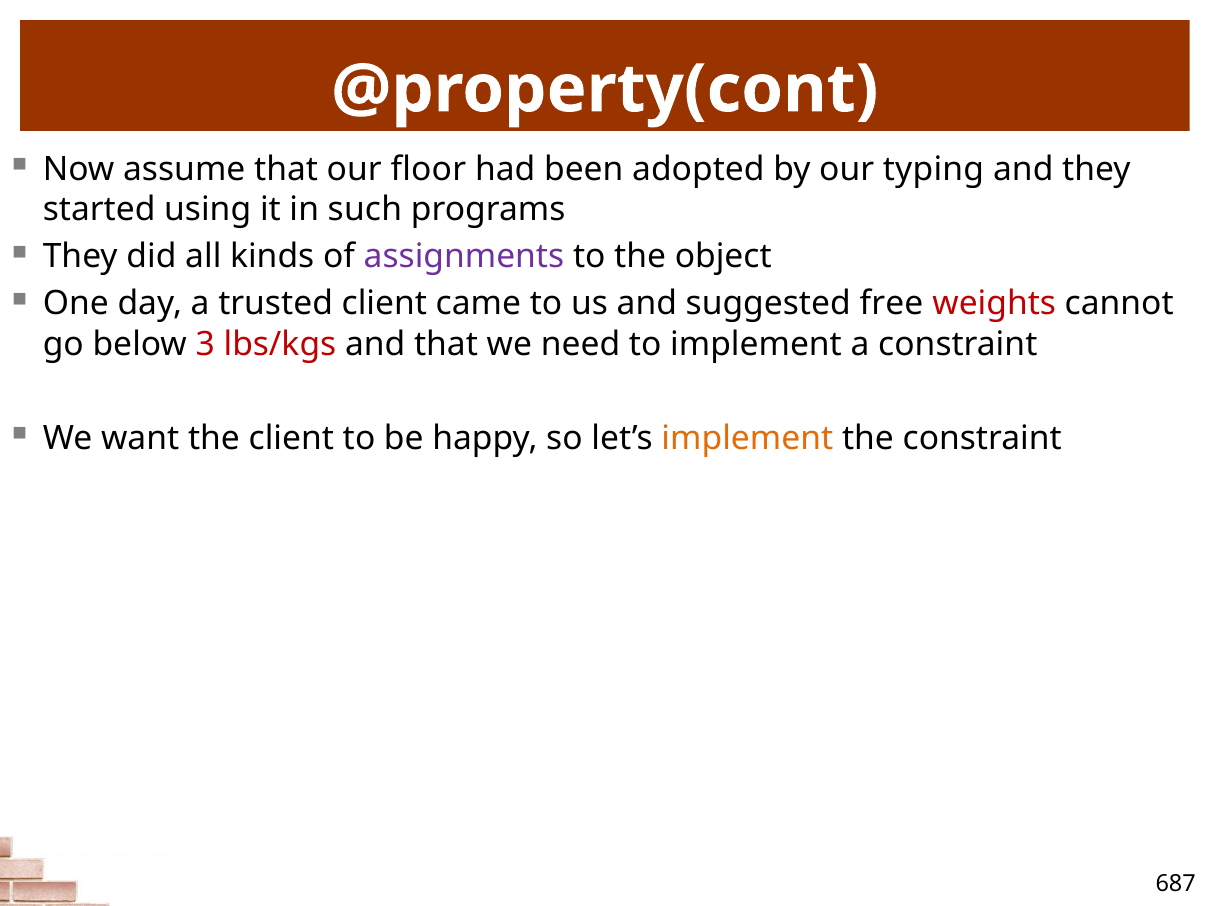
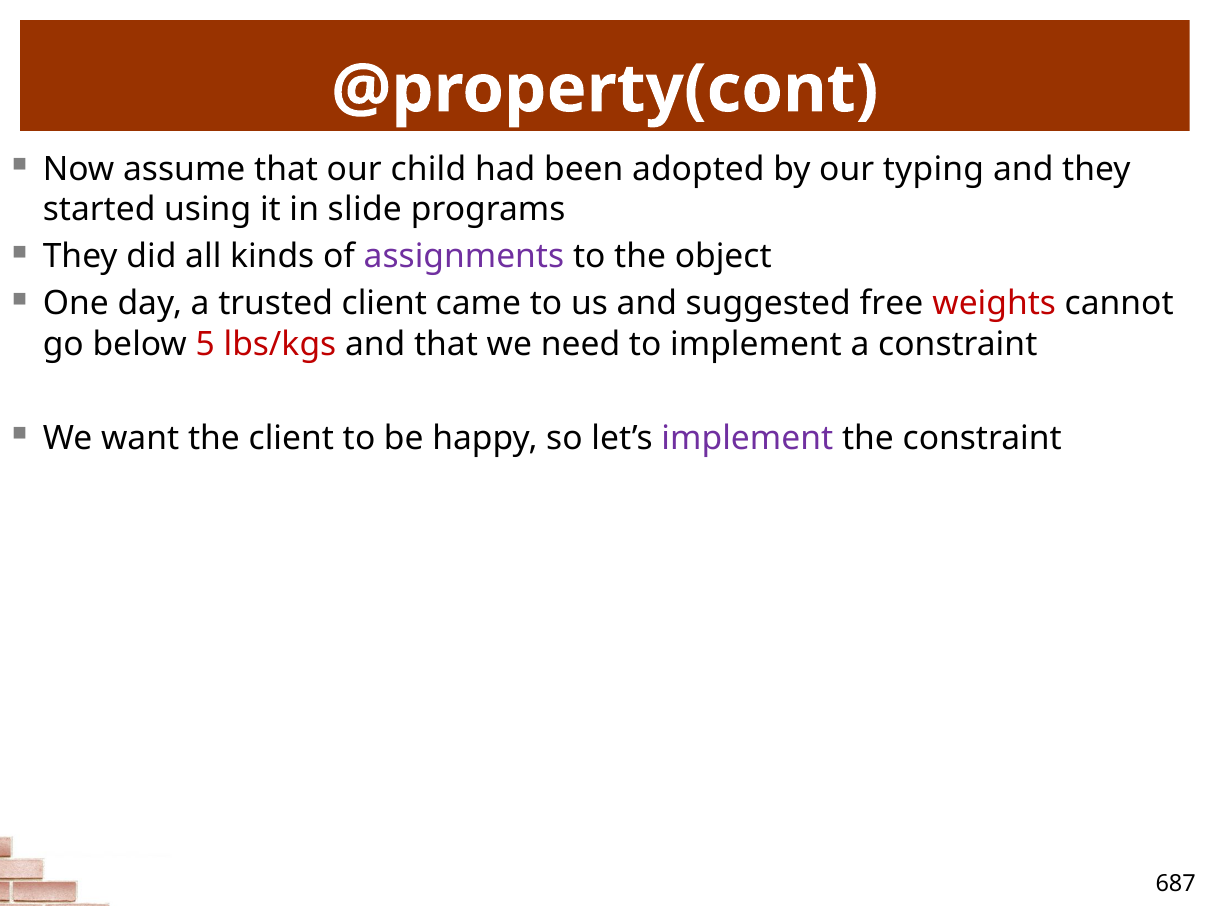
floor: floor -> child
such: such -> slide
3: 3 -> 5
implement at (747, 438) colour: orange -> purple
